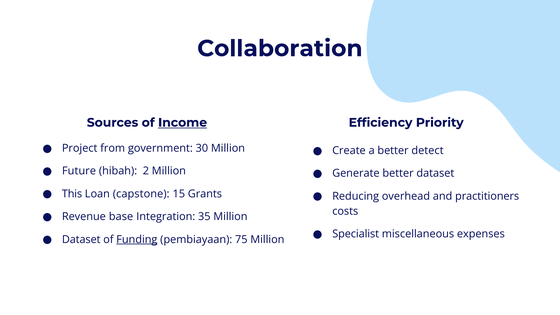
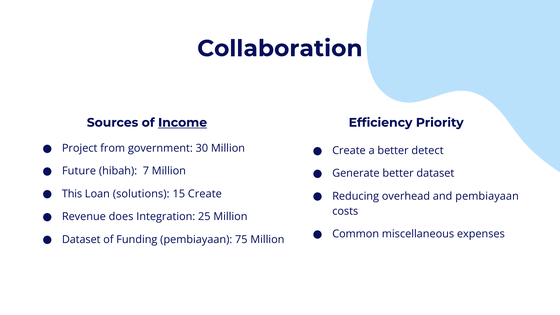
2: 2 -> 7
capstone: capstone -> solutions
15 Grants: Grants -> Create
and practitioners: practitioners -> pembiayaan
base: base -> does
35: 35 -> 25
Specialist: Specialist -> Common
Funding underline: present -> none
